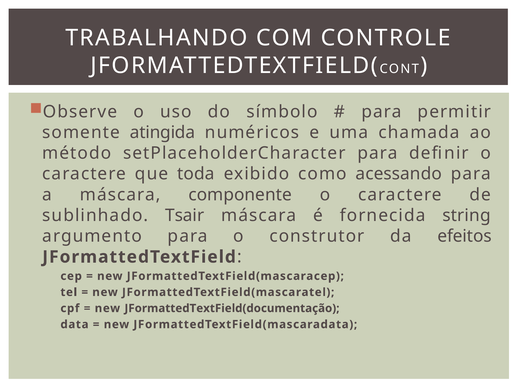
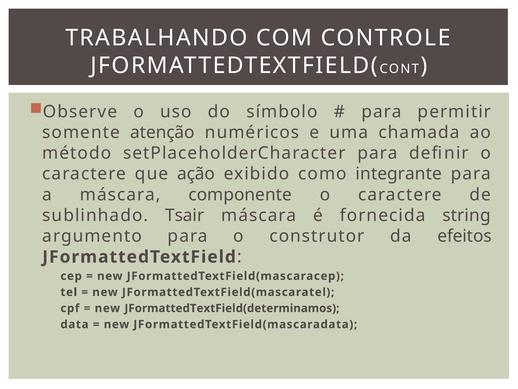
atingida: atingida -> atenção
toda: toda -> ação
acessando: acessando -> integrante
JFormattedTextField(documentação: JFormattedTextField(documentação -> JFormattedTextField(determinamos
